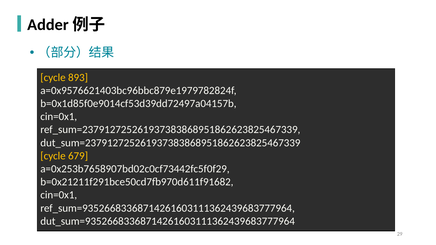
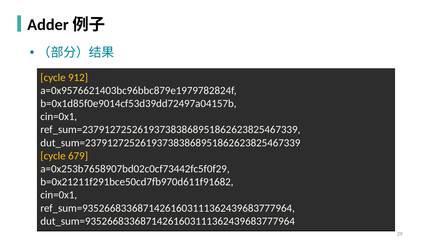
893: 893 -> 912
